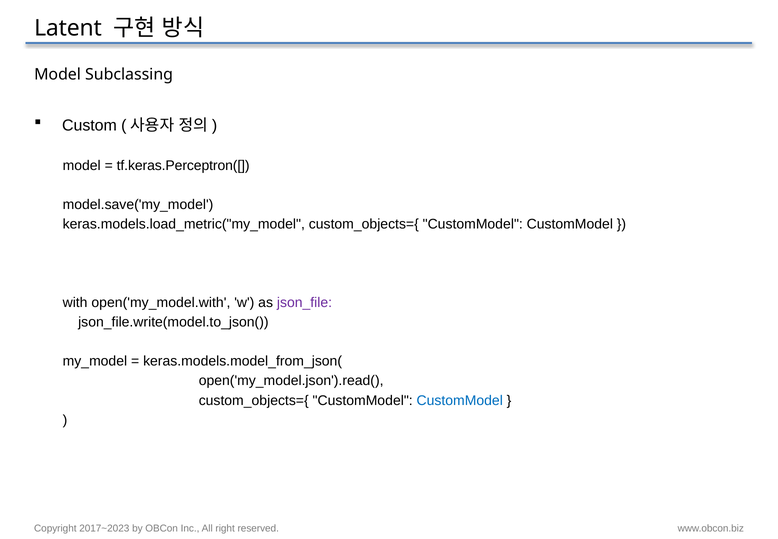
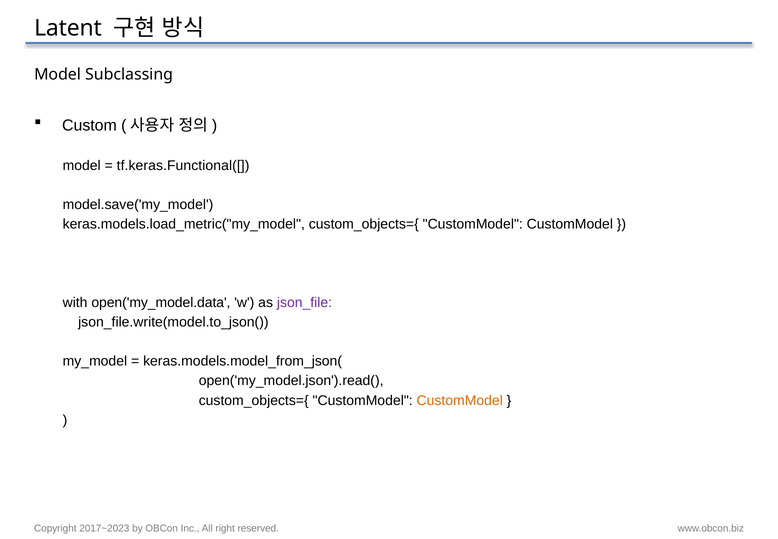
tf.keras.Perceptron([: tf.keras.Perceptron([ -> tf.keras.Functional([
open('my_model.with: open('my_model.with -> open('my_model.data
CustomModel at (460, 400) colour: blue -> orange
